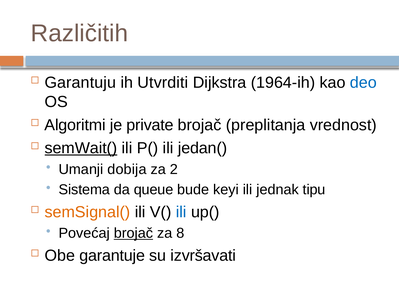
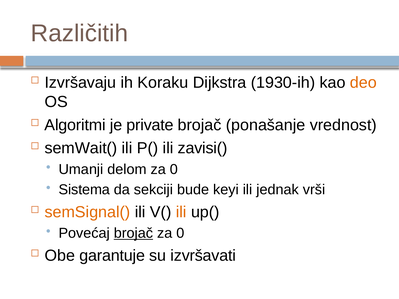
Garantuju: Garantuju -> Izvršavaju
Utvrditi: Utvrditi -> Koraku
1964-ih: 1964-ih -> 1930-ih
deo colour: blue -> orange
preplitanja: preplitanja -> ponašanje
semWait( underline: present -> none
jedan(: jedan( -> zavisi(
dobija: dobija -> delom
2 at (174, 170): 2 -> 0
queue: queue -> sekciji
tipu: tipu -> vrši
ili at (181, 212) colour: blue -> orange
8 at (180, 233): 8 -> 0
